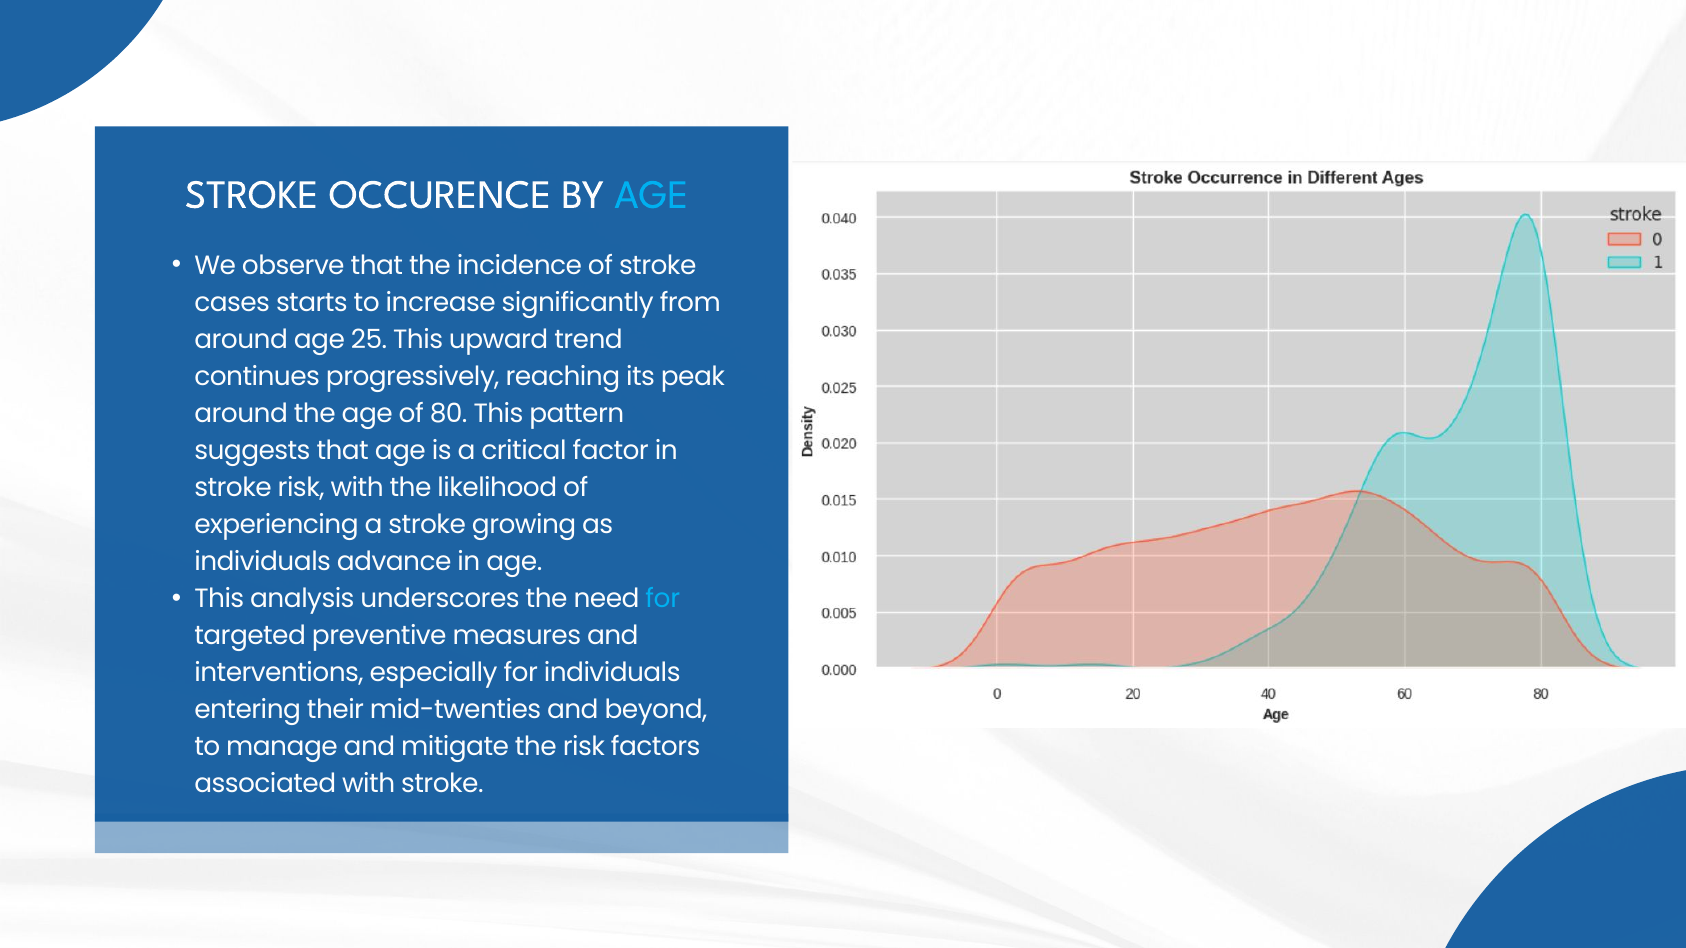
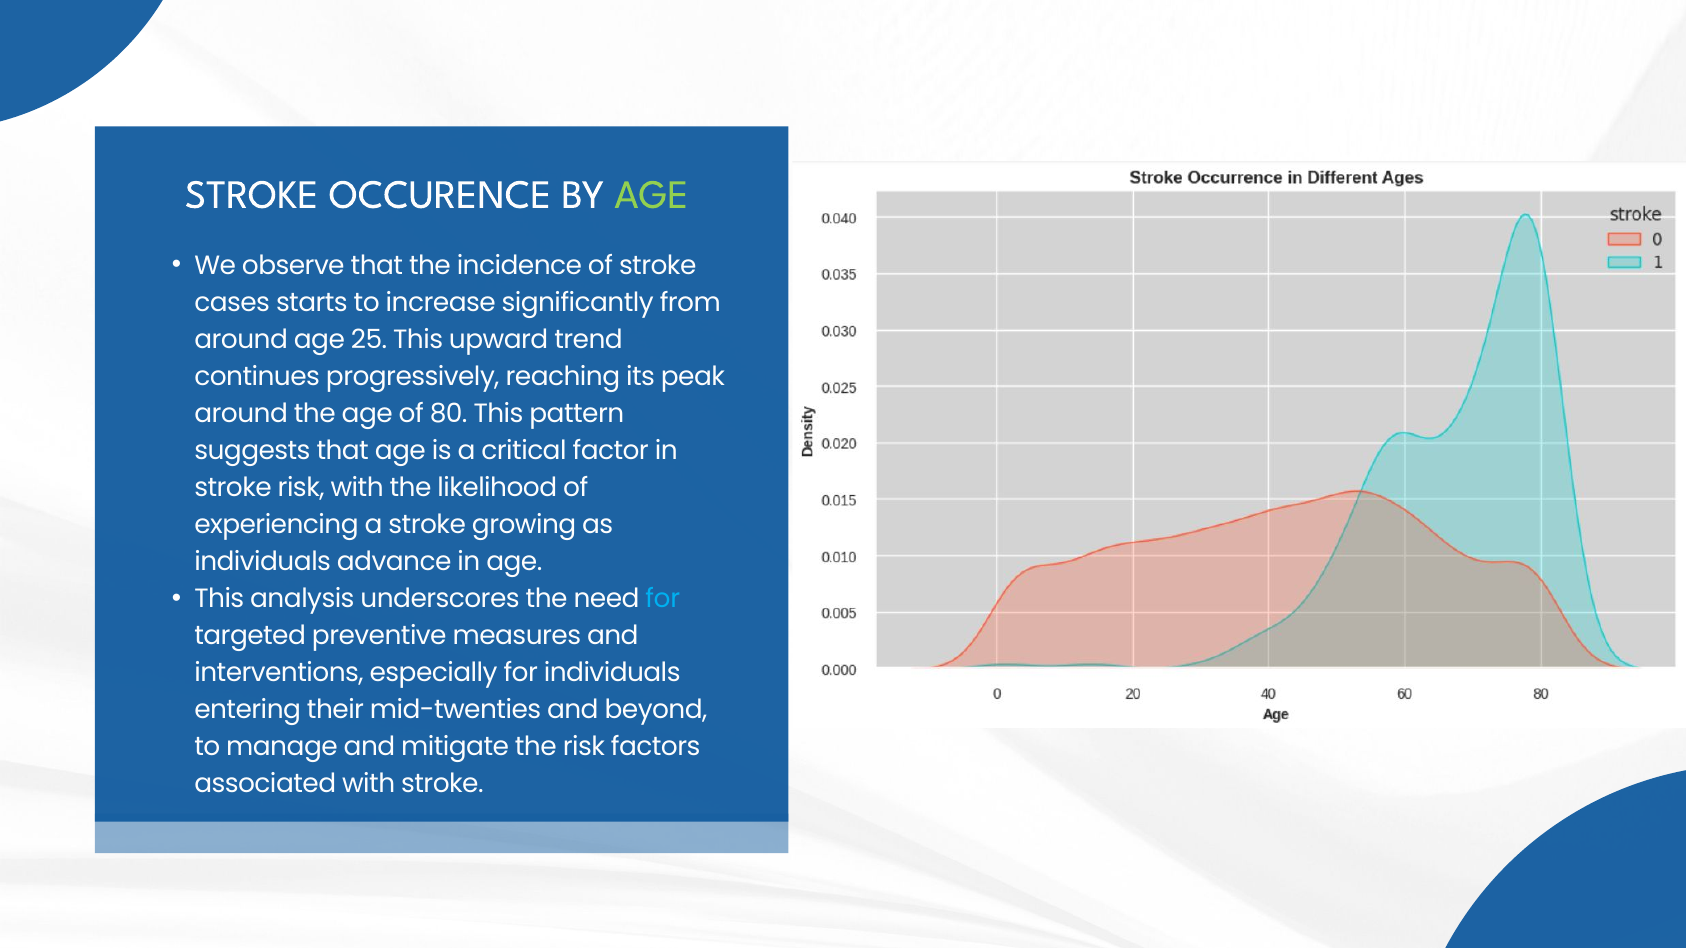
AGE at (651, 195) colour: light blue -> light green
